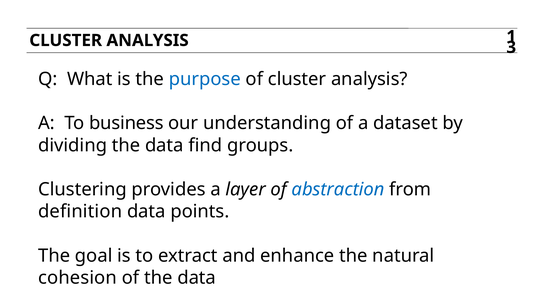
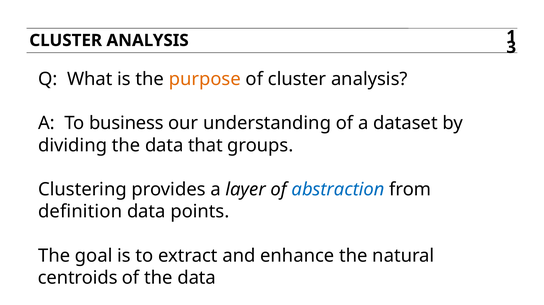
purpose colour: blue -> orange
find: find -> that
cohesion: cohesion -> centroids
